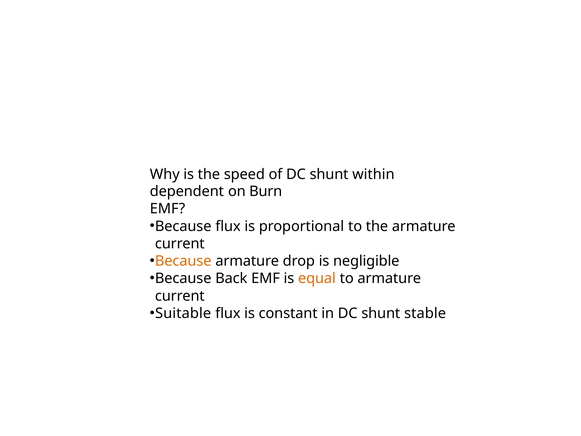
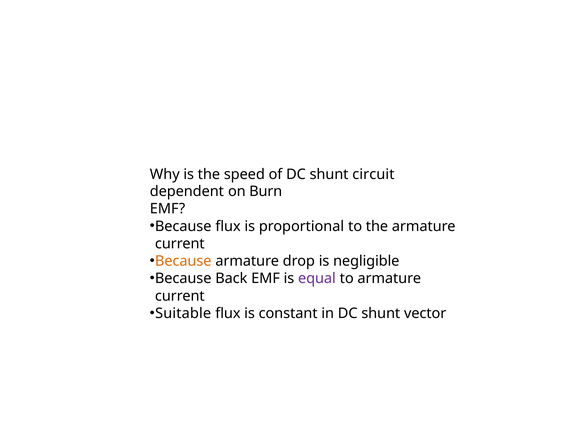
within: within -> circuit
equal colour: orange -> purple
stable: stable -> vector
